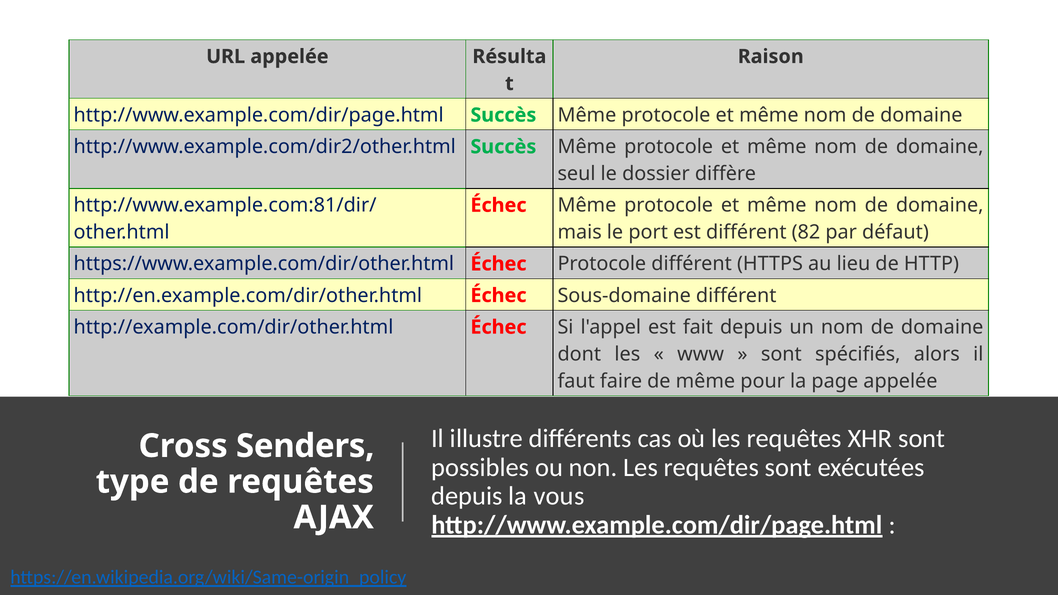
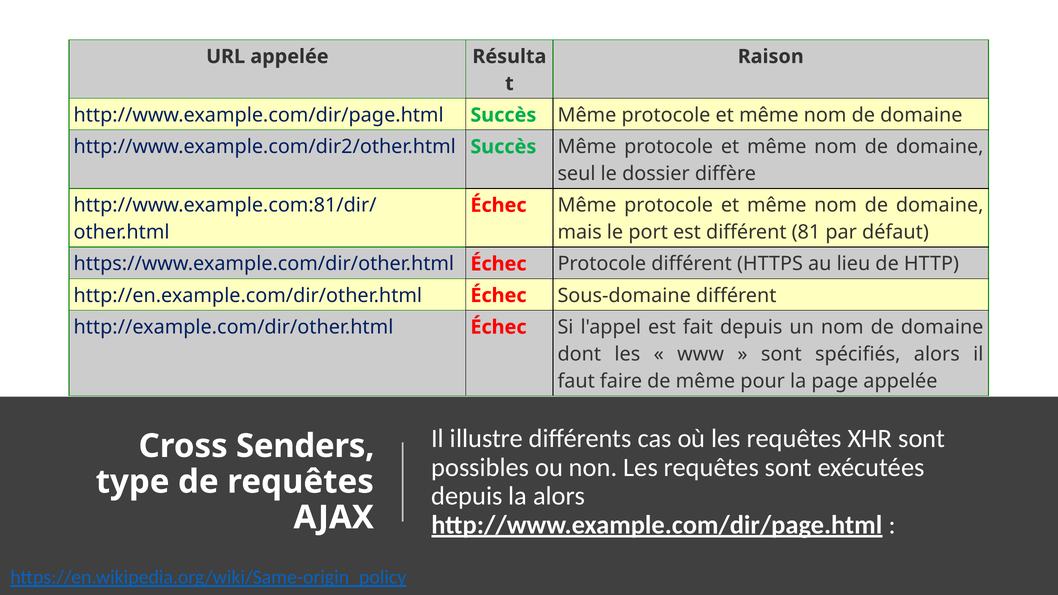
82: 82 -> 81
la vous: vous -> alors
